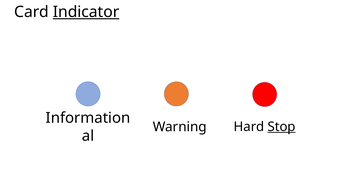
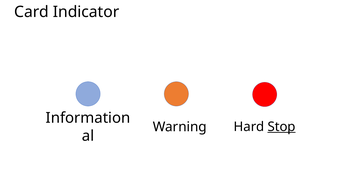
Indicator underline: present -> none
